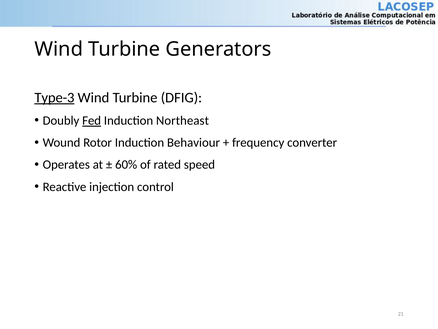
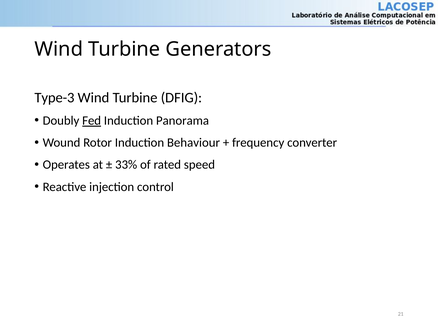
Type-3 underline: present -> none
Northeast: Northeast -> Panorama
60%: 60% -> 33%
